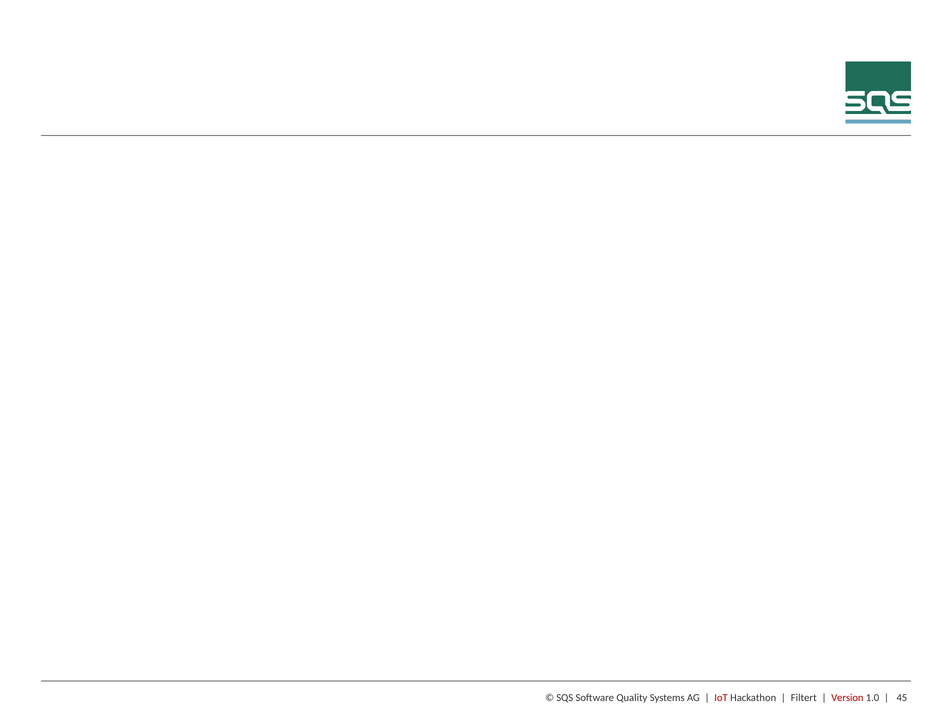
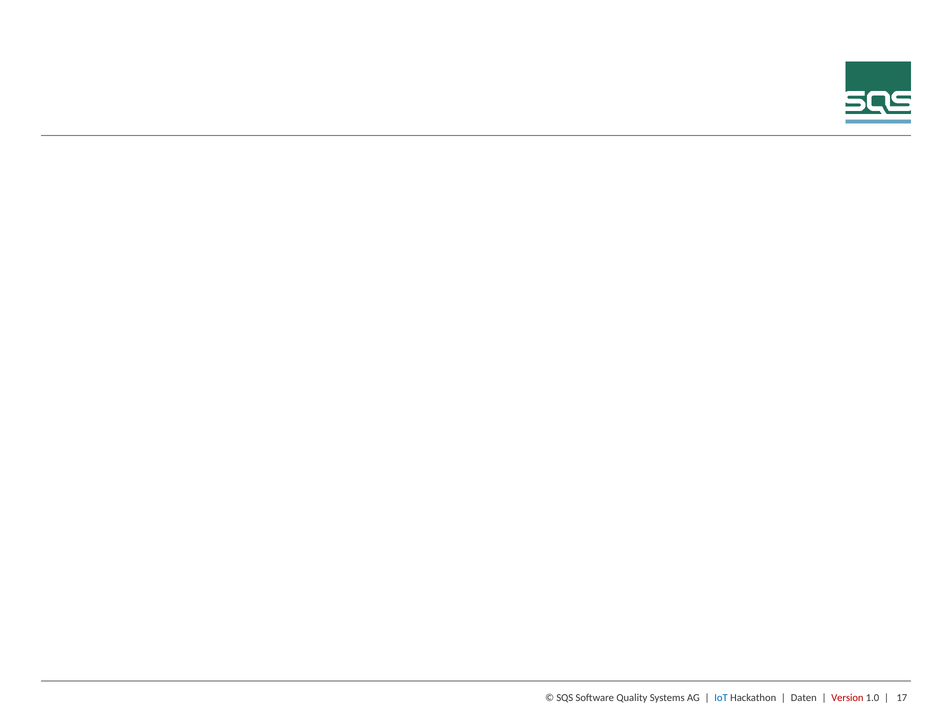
IoT colour: red -> blue
Filtert: Filtert -> Daten
45: 45 -> 17
